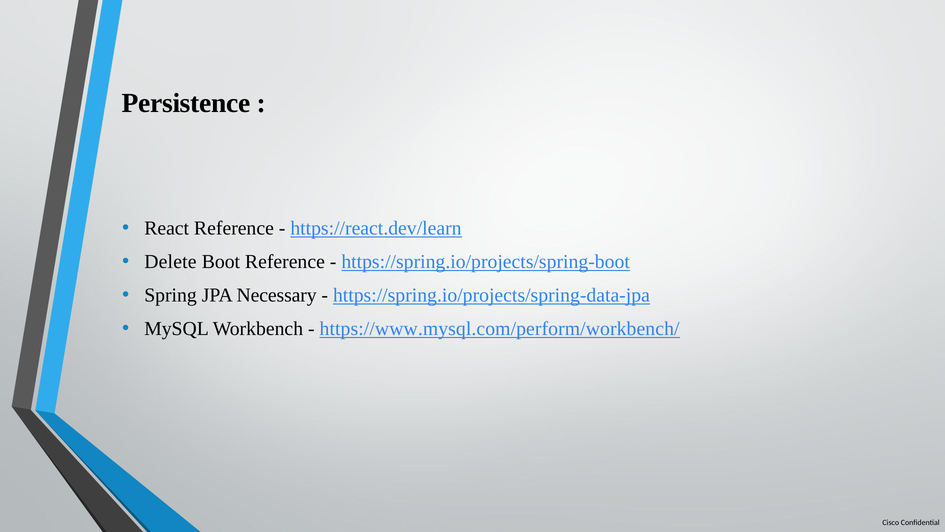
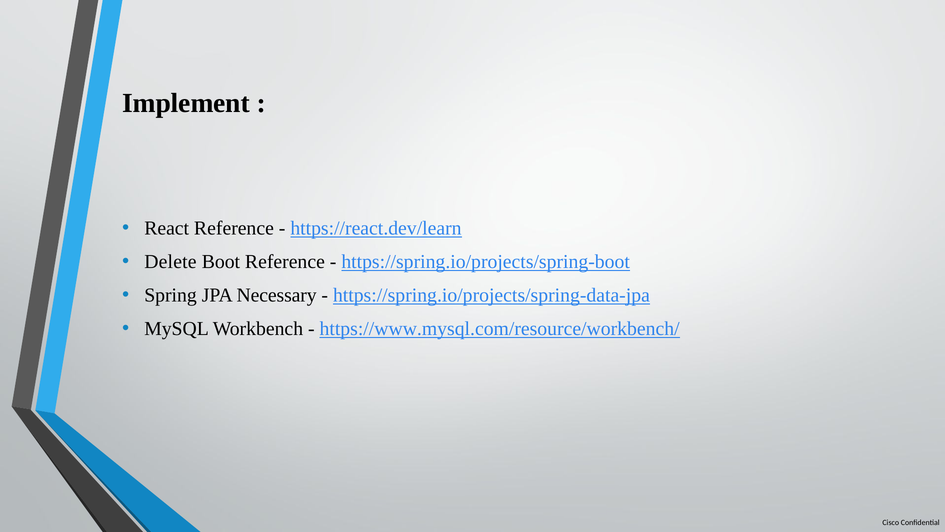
Persistence: Persistence -> Implement
https://www.mysql.com/perform/workbench/: https://www.mysql.com/perform/workbench/ -> https://www.mysql.com/resource/workbench/
